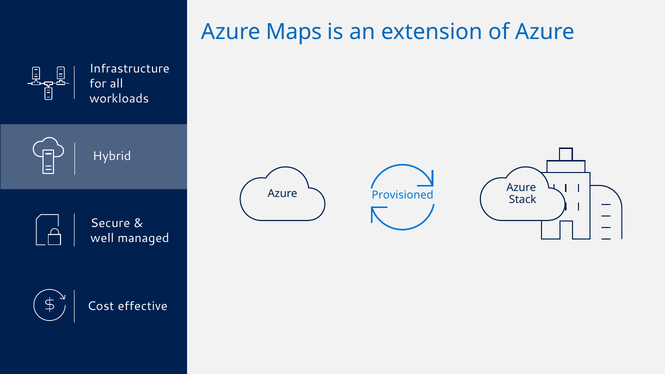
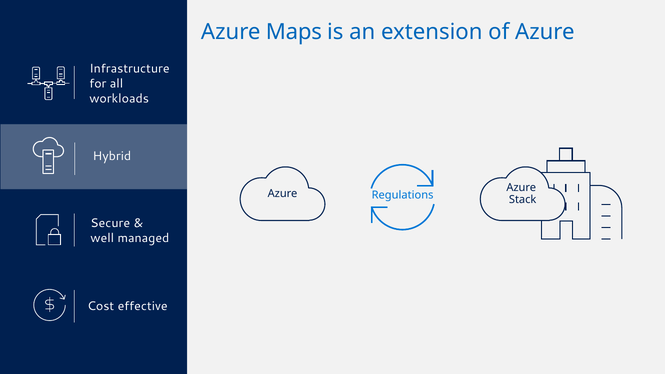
Provisioned: Provisioned -> Regulations
